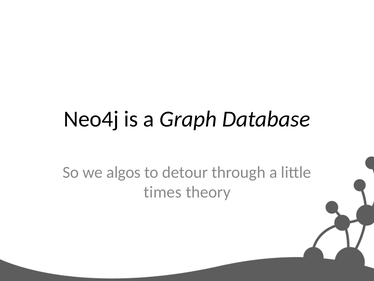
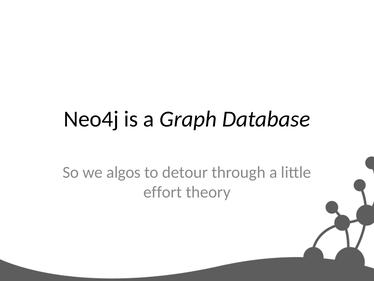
times: times -> effort
